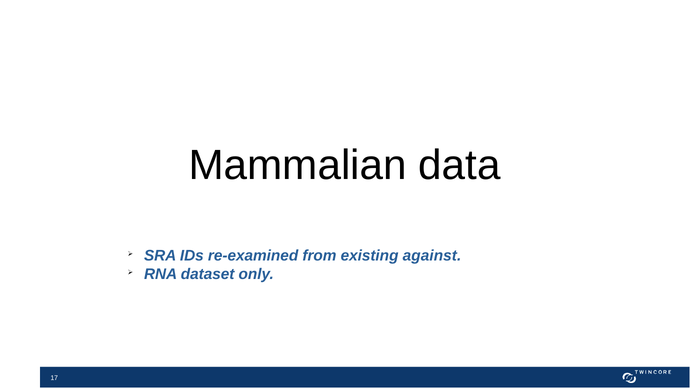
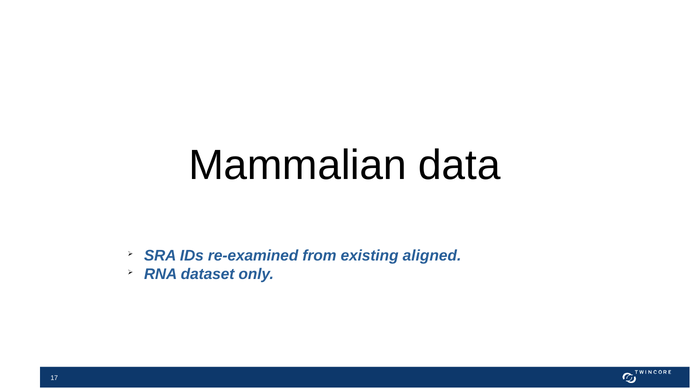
against: against -> aligned
